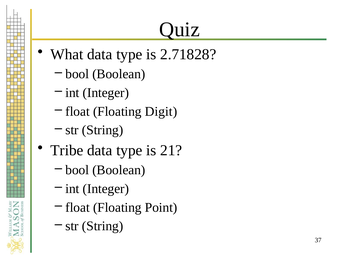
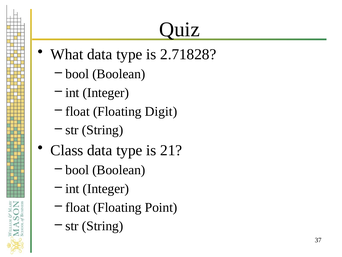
Tribe: Tribe -> Class
